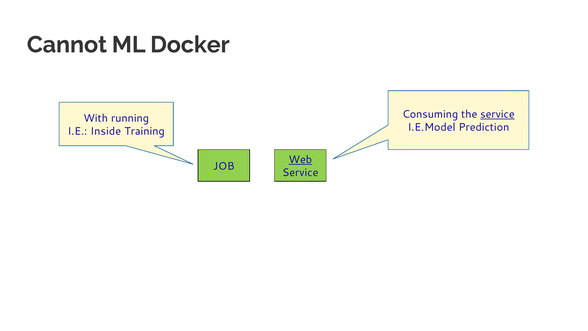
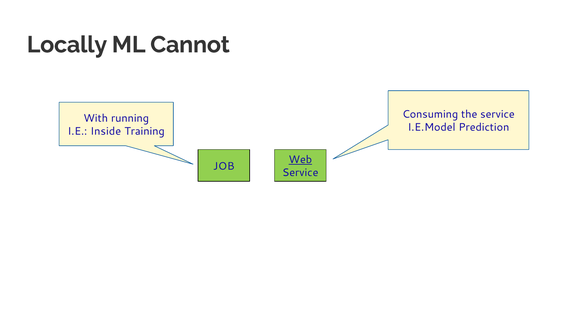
Cannot: Cannot -> Locally
Docker: Docker -> Cannot
service at (497, 114) underline: present -> none
